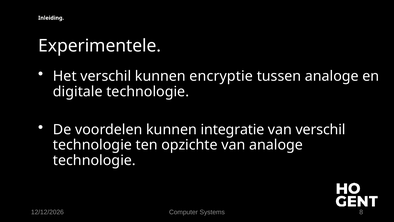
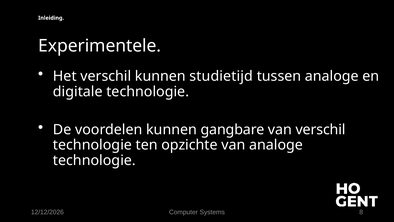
encryptie: encryptie -> studietijd
integratie: integratie -> gangbare
